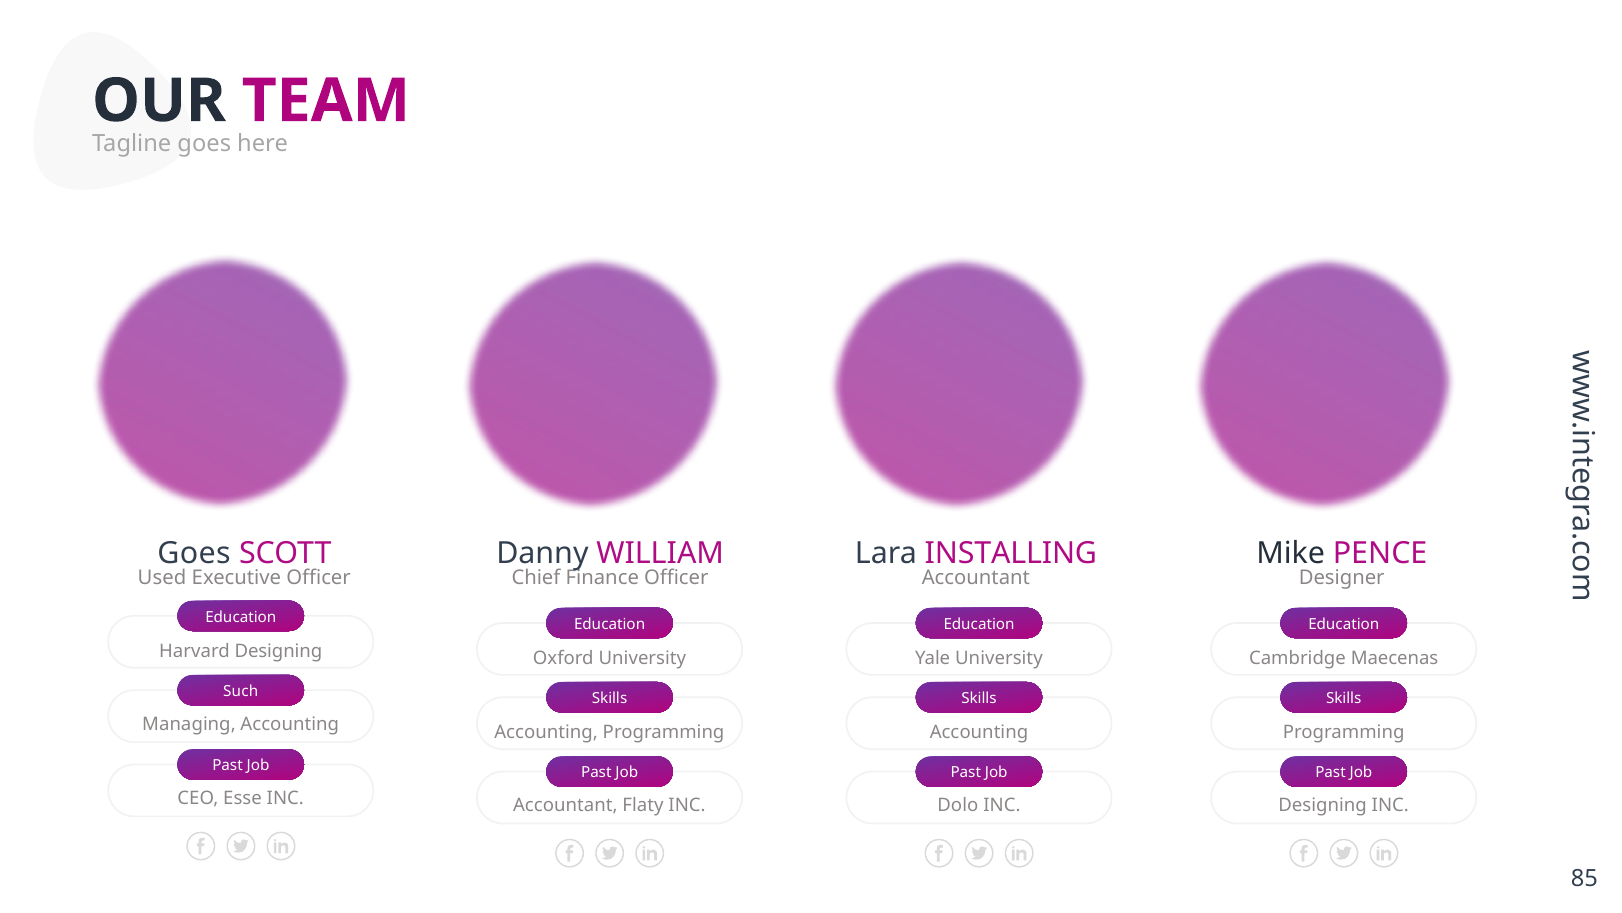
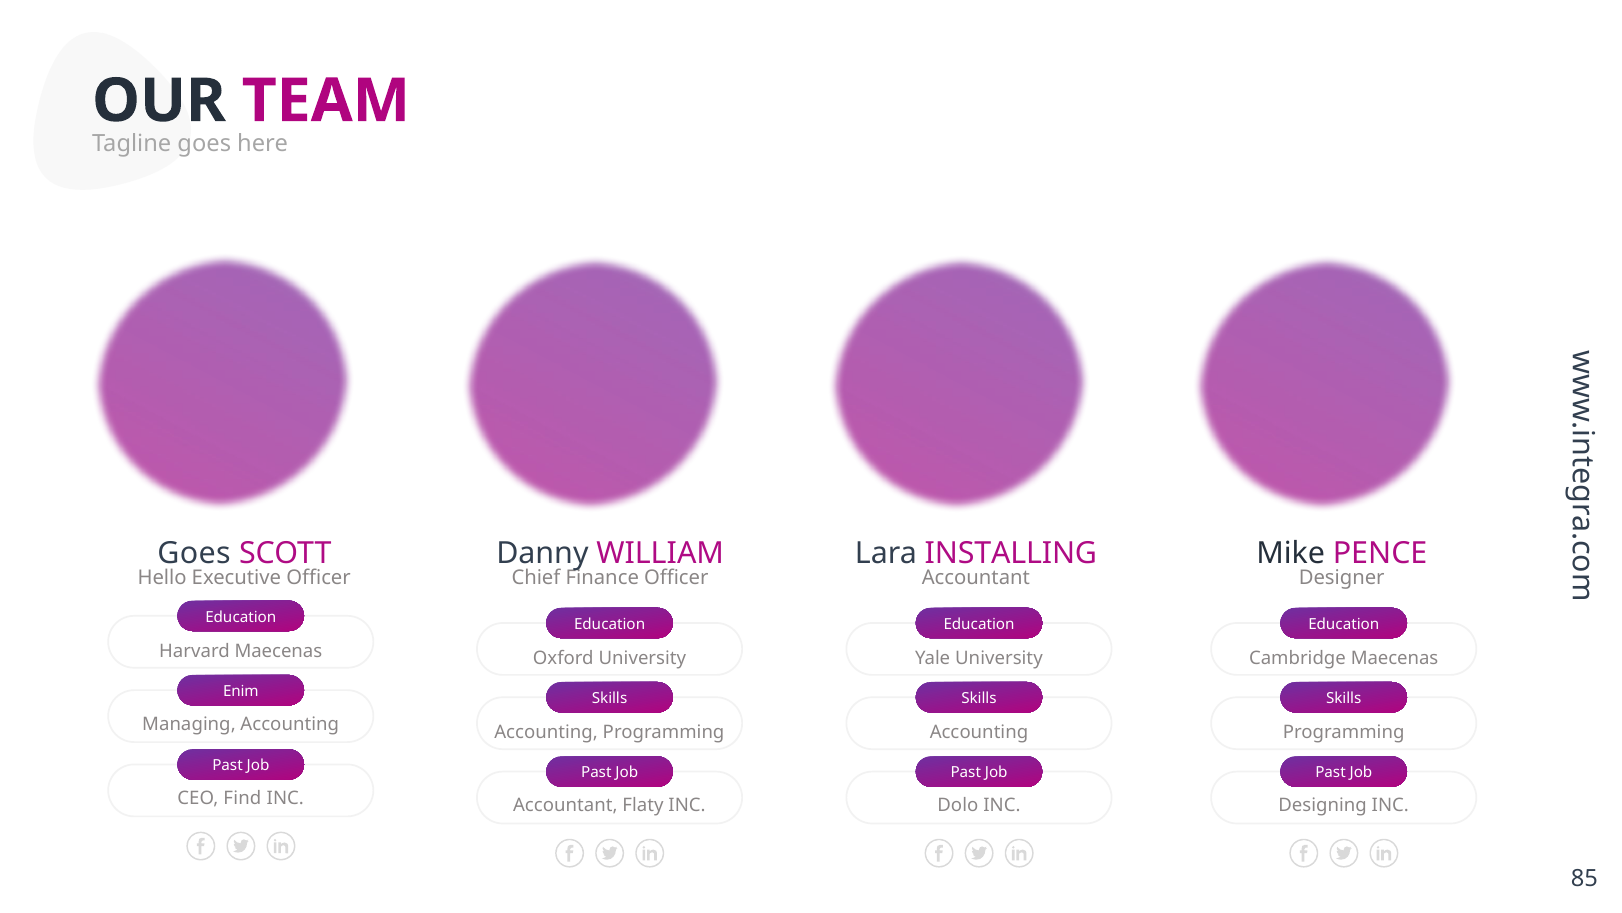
Used: Used -> Hello
Harvard Designing: Designing -> Maecenas
Such: Such -> Enim
Esse: Esse -> Find
